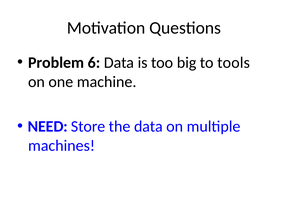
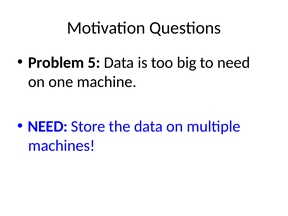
6: 6 -> 5
to tools: tools -> need
